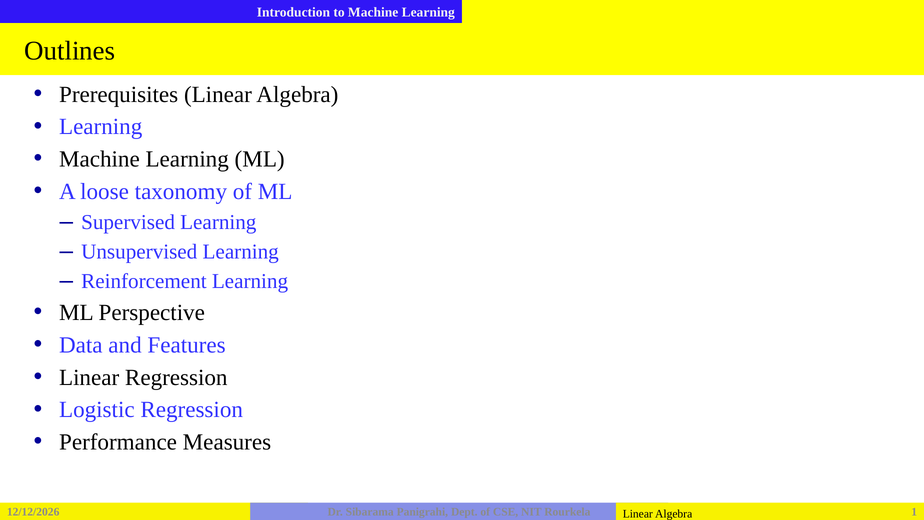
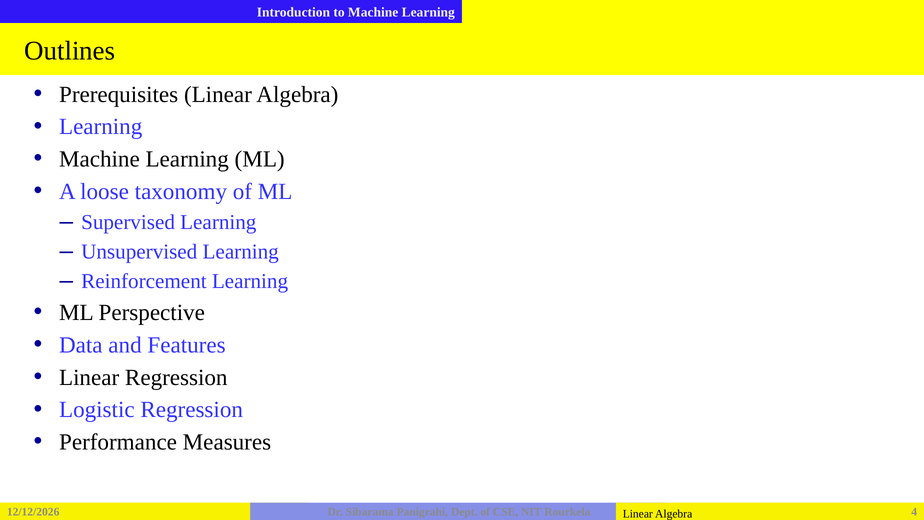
1: 1 -> 4
